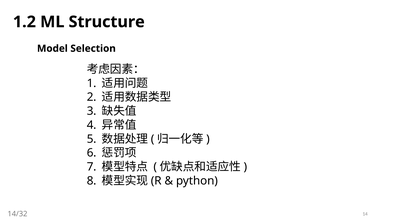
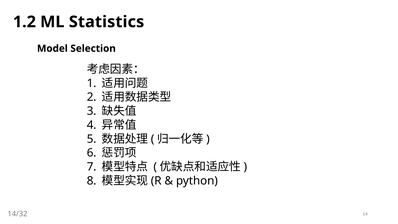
Structure: Structure -> Statistics
